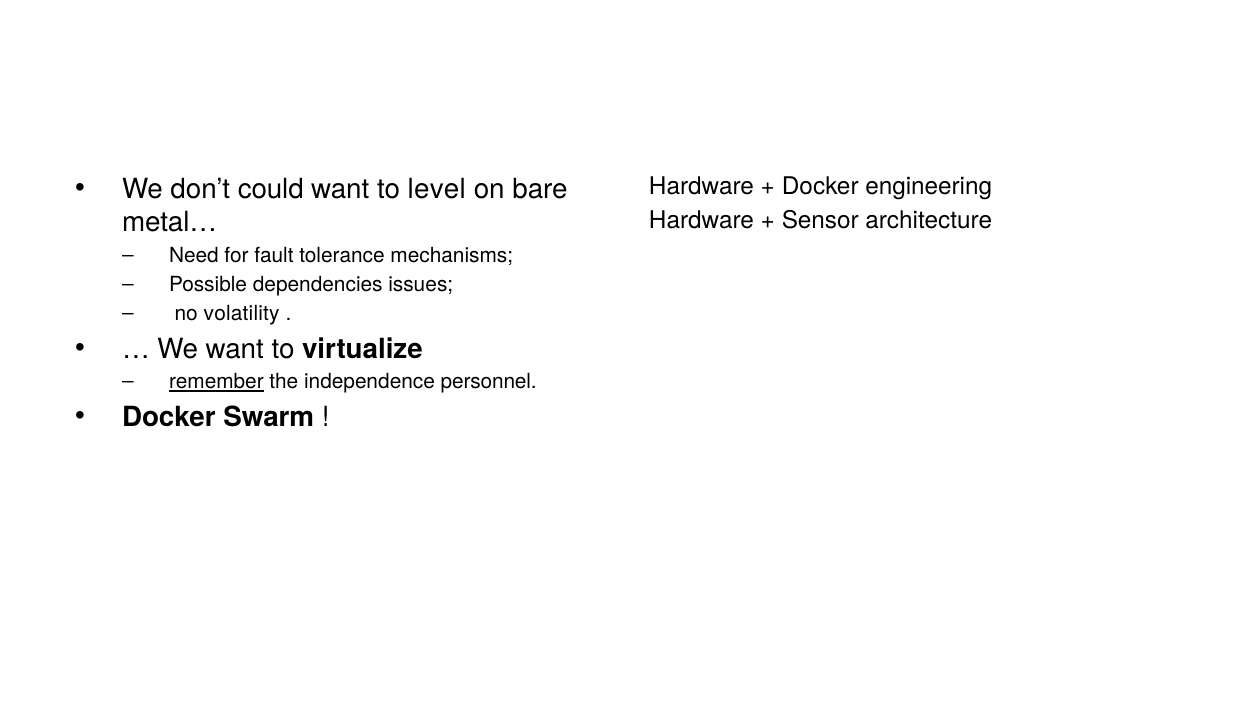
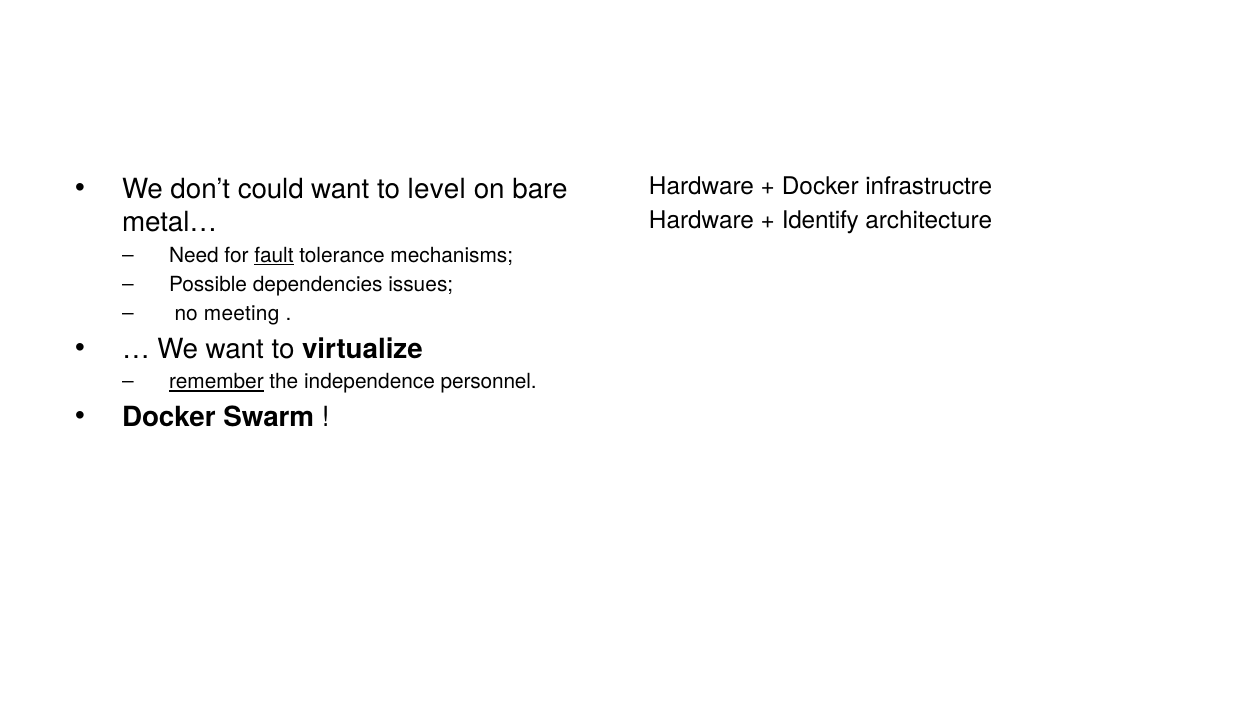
engineering: engineering -> infrastructre
Sensor: Sensor -> Identify
fault underline: none -> present
volatility: volatility -> meeting
